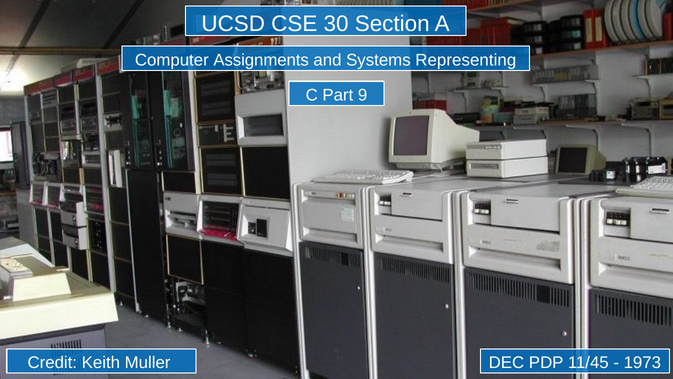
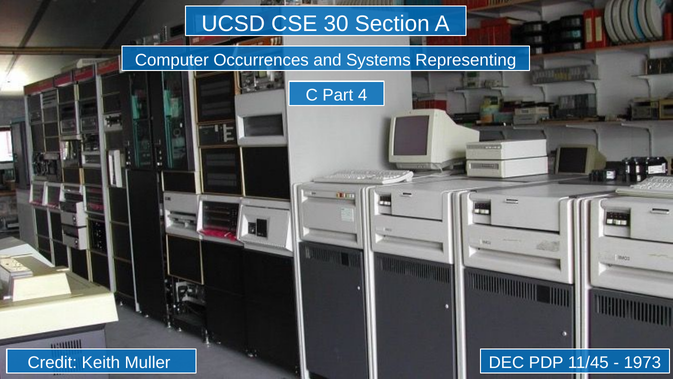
Assignments: Assignments -> Occurrences
9: 9 -> 4
